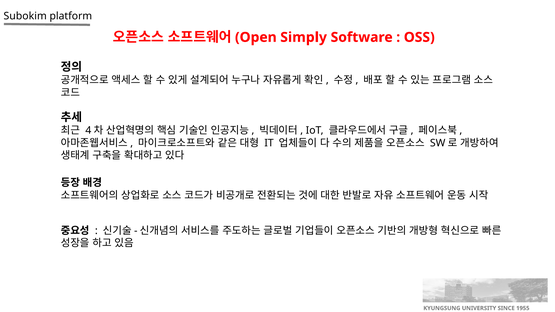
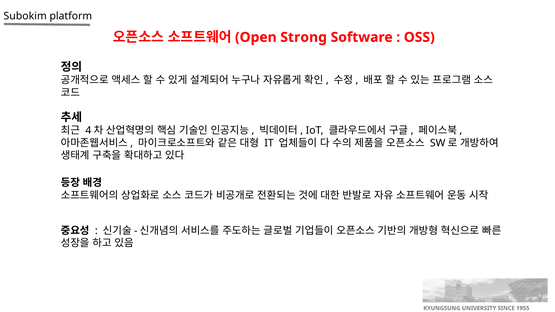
Simply: Simply -> Strong
